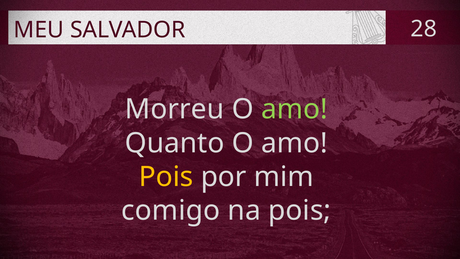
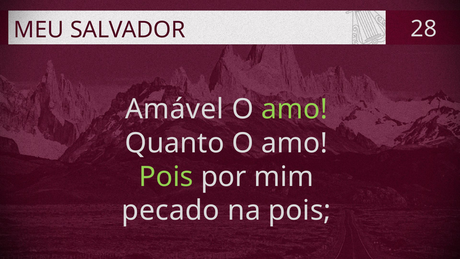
Morreu: Morreu -> Amável
Pois at (166, 177) colour: yellow -> light green
comigo: comigo -> pecado
